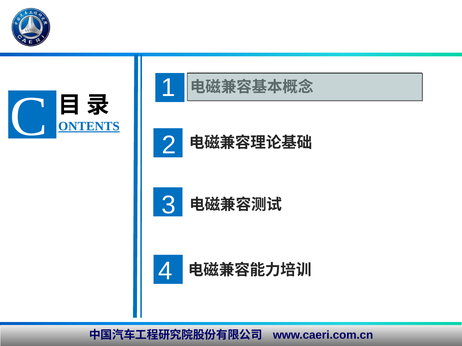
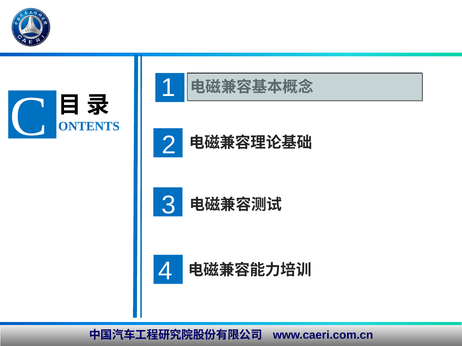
ONTENTS underline: present -> none
